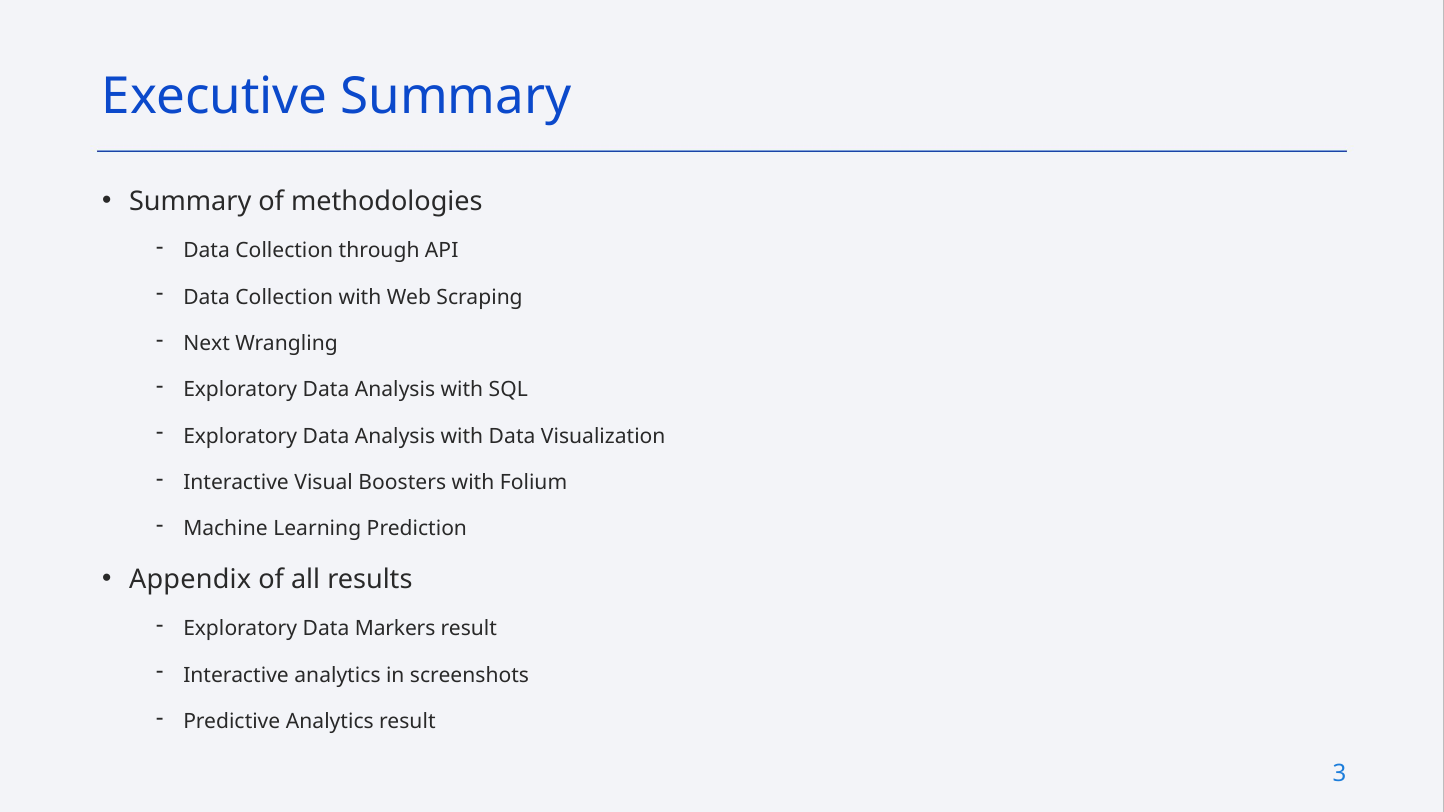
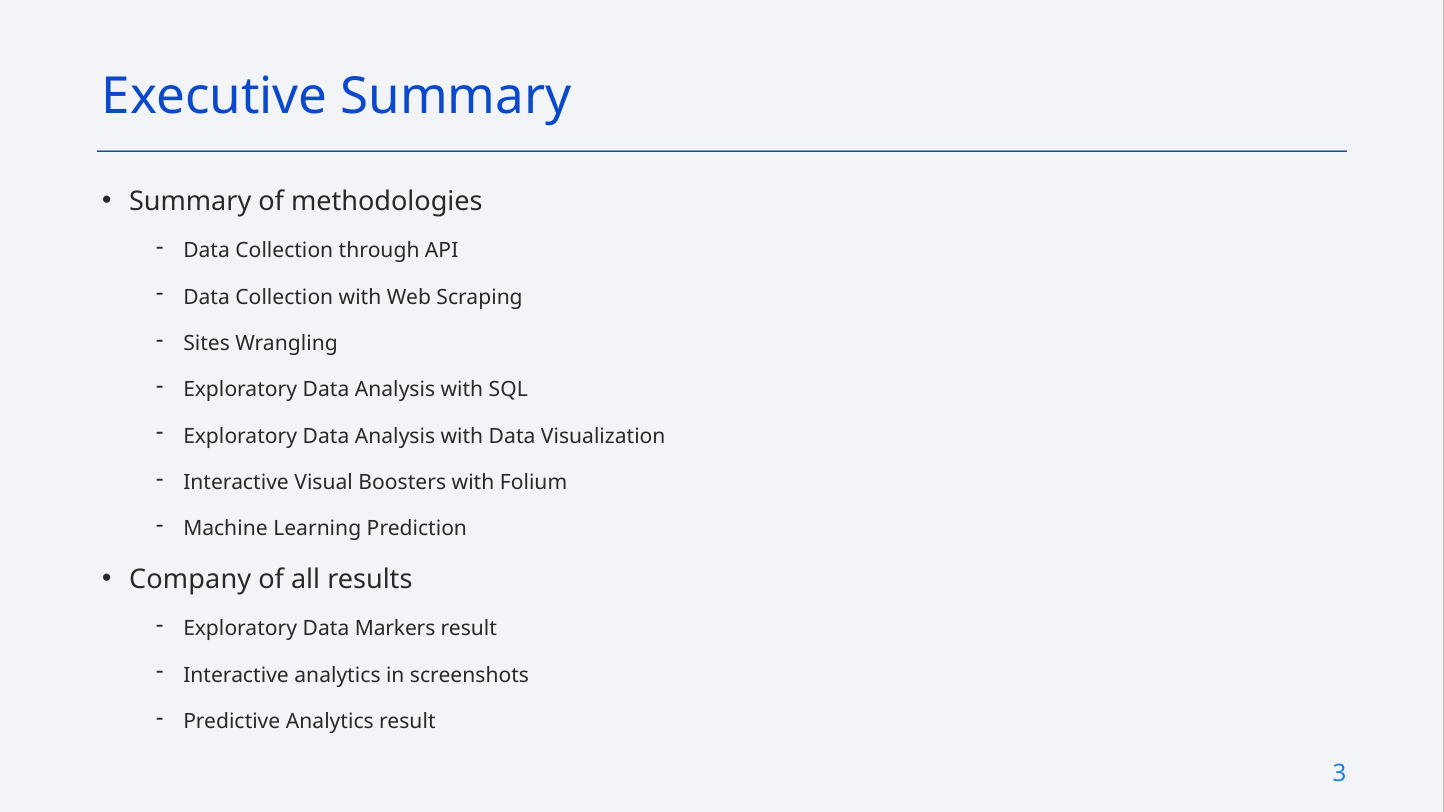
Next: Next -> Sites
Appendix: Appendix -> Company
